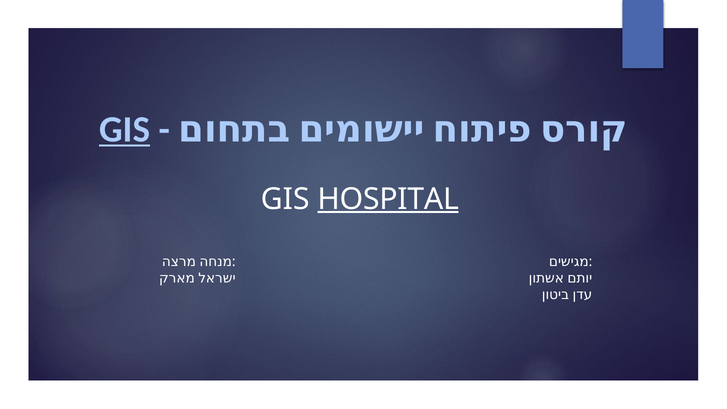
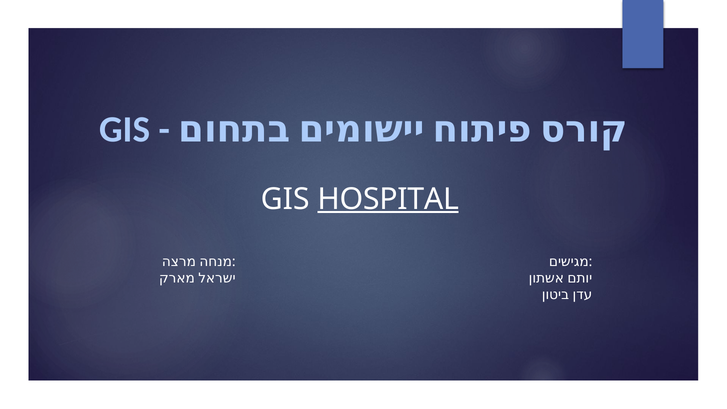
GIS at (125, 130) underline: present -> none
